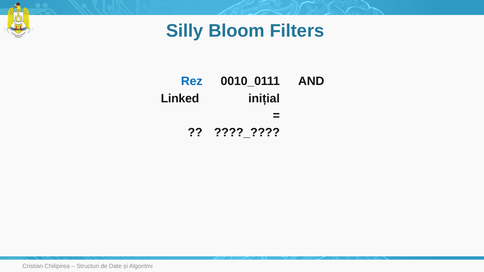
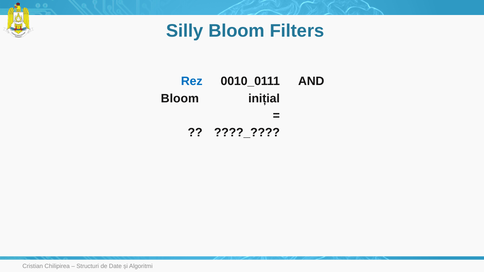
Linked at (180, 99): Linked -> Bloom
